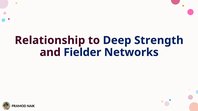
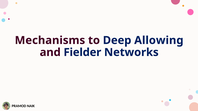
Relationship: Relationship -> Mechanisms
Strength: Strength -> Allowing
